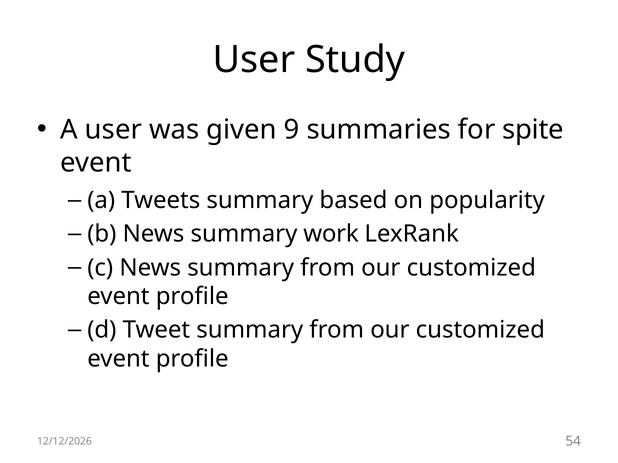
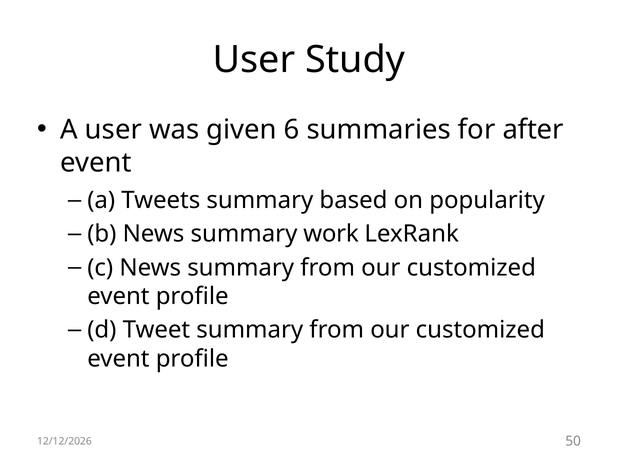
9: 9 -> 6
spite: spite -> after
54: 54 -> 50
